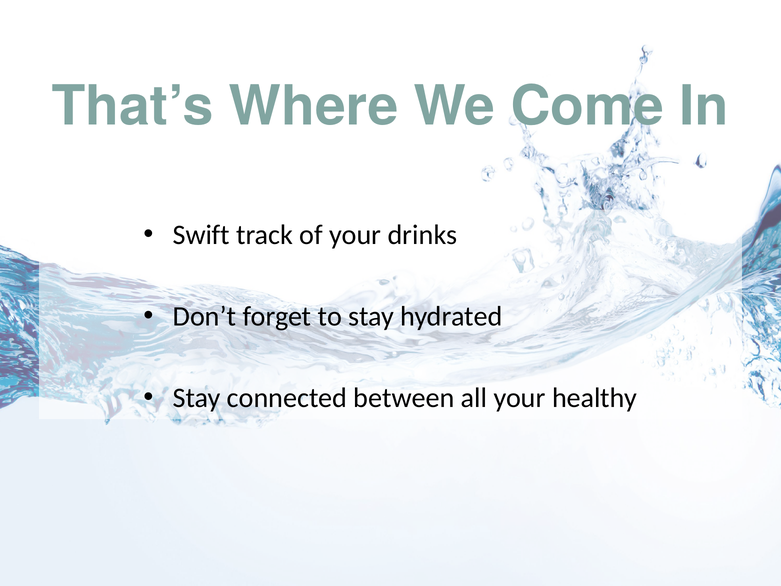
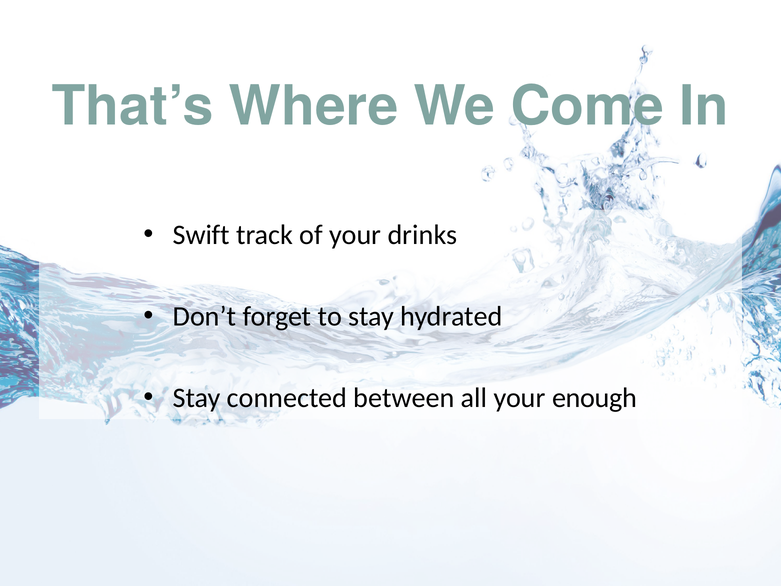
healthy: healthy -> enough
